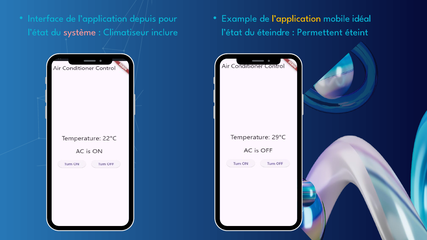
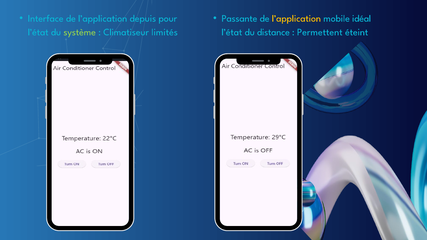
Example: Example -> Passante
système colour: pink -> light green
inclure: inclure -> limités
éteindre: éteindre -> distance
